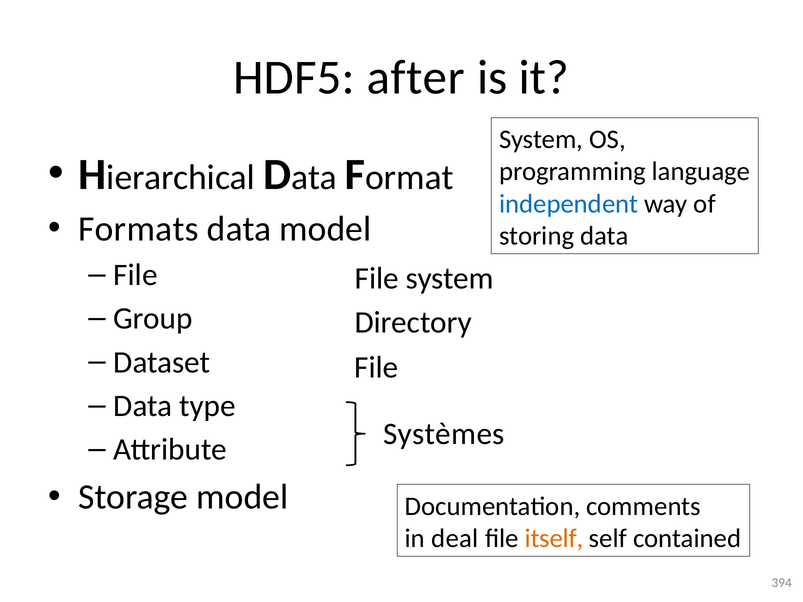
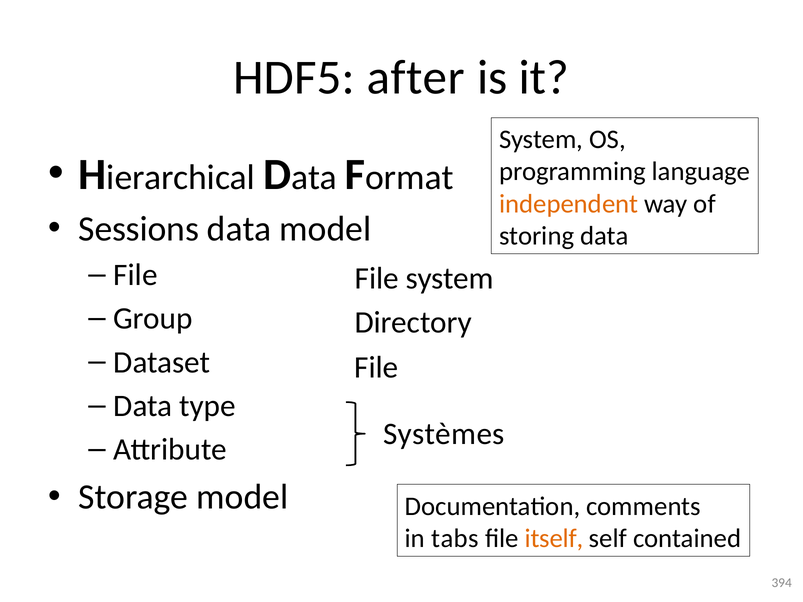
independent colour: blue -> orange
Formats: Formats -> Sessions
deal: deal -> tabs
